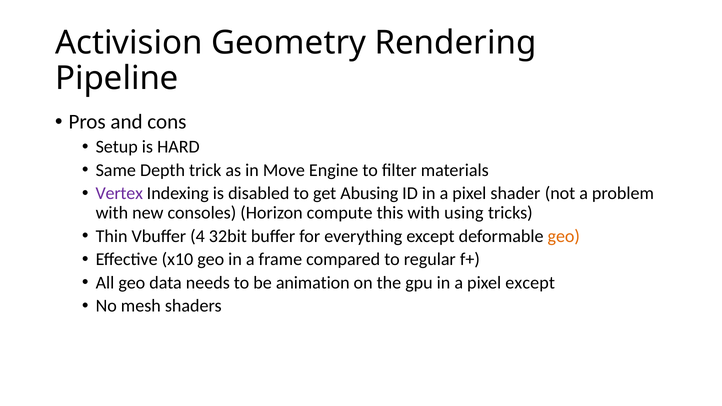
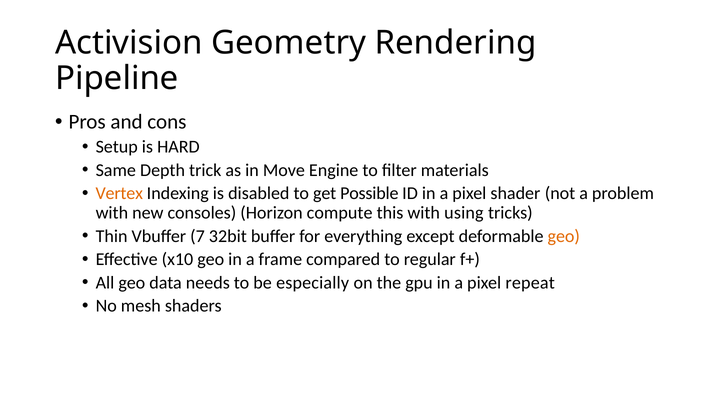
Vertex colour: purple -> orange
Abusing: Abusing -> Possible
4: 4 -> 7
animation: animation -> especially
pixel except: except -> repeat
